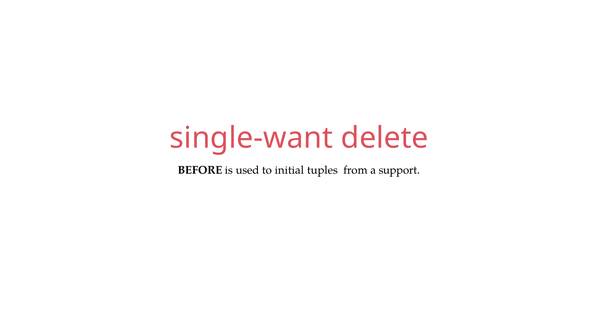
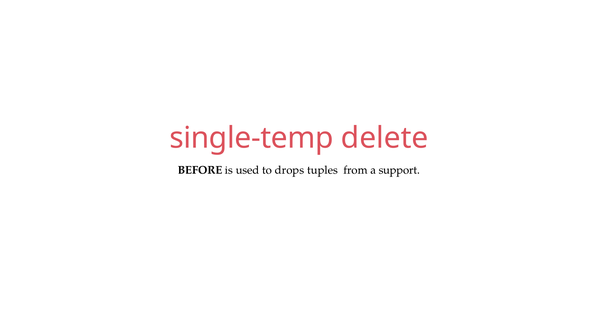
single-want: single-want -> single-temp
initial: initial -> drops
